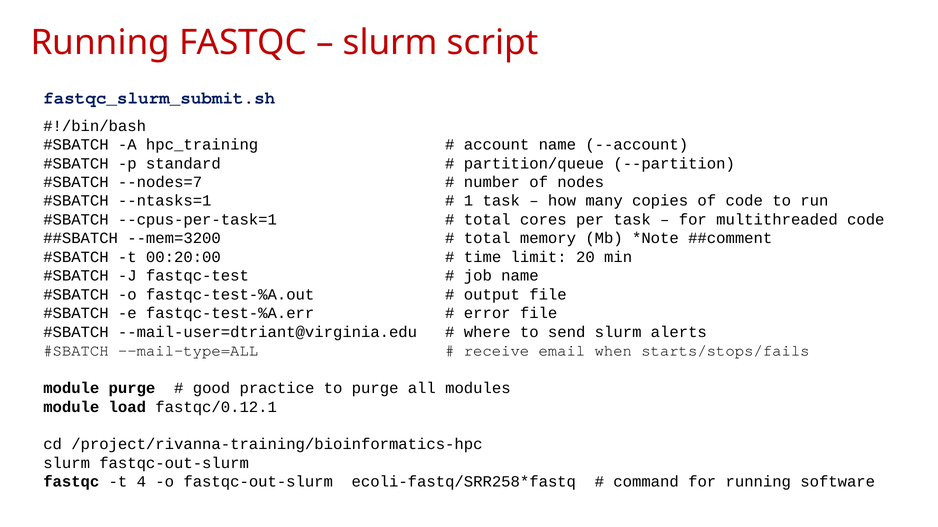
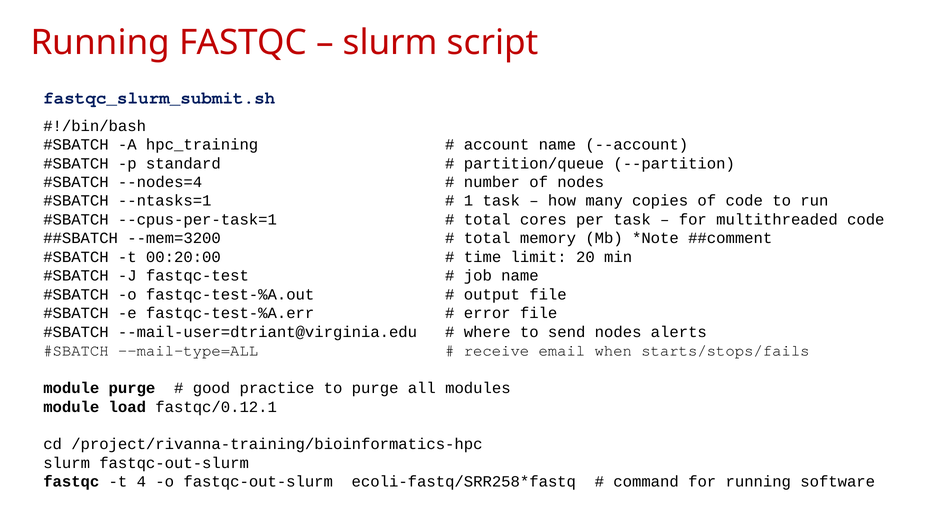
--nodes=7: --nodes=7 -> --nodes=4
send slurm: slurm -> nodes
